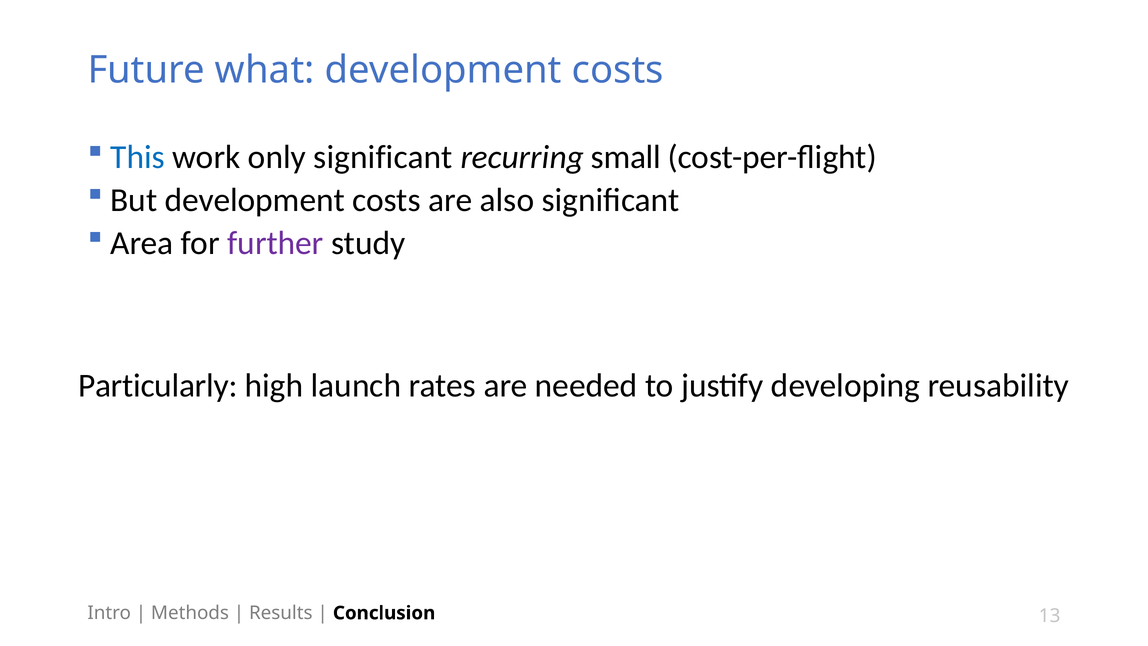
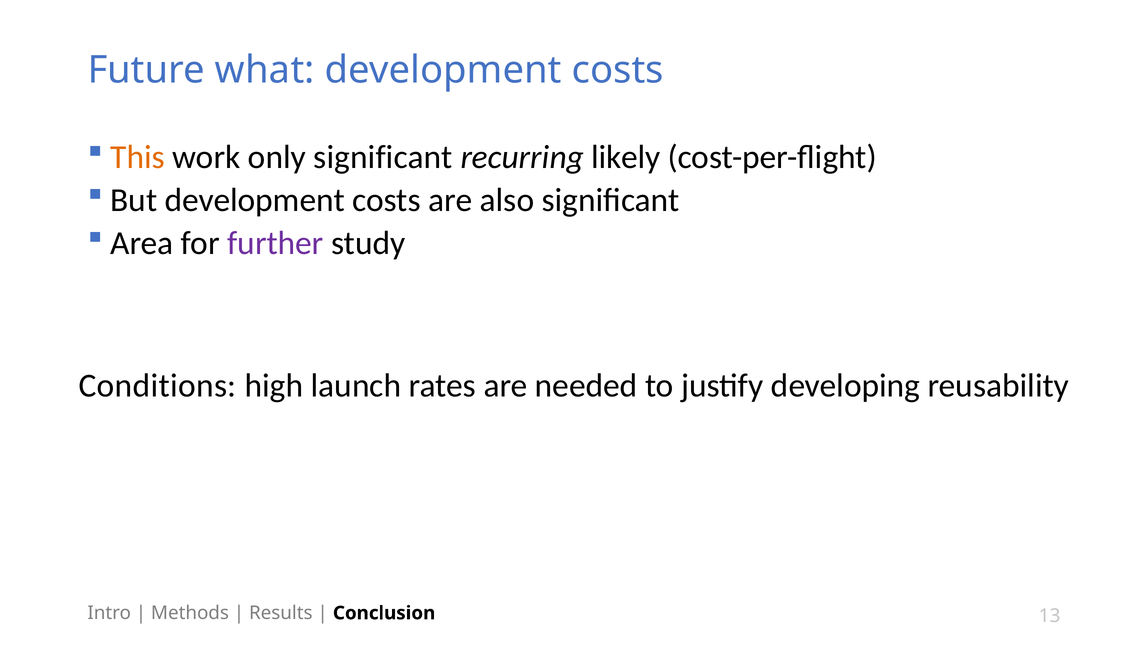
This colour: blue -> orange
small: small -> likely
Particularly: Particularly -> Conditions
